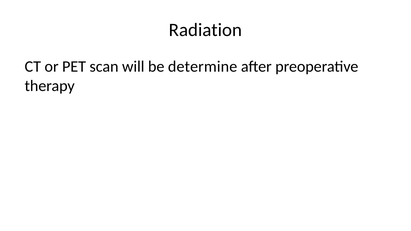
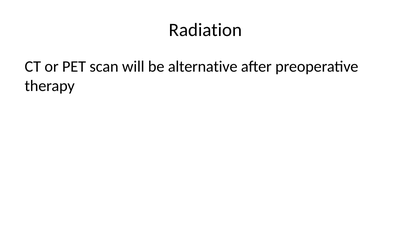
determine: determine -> alternative
